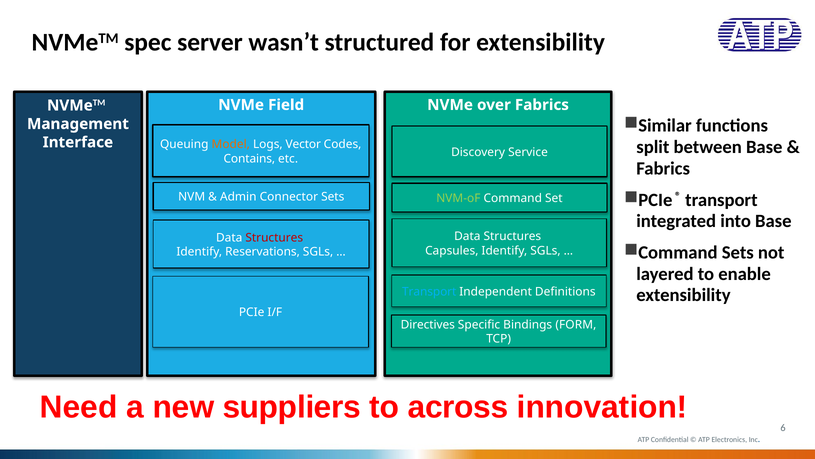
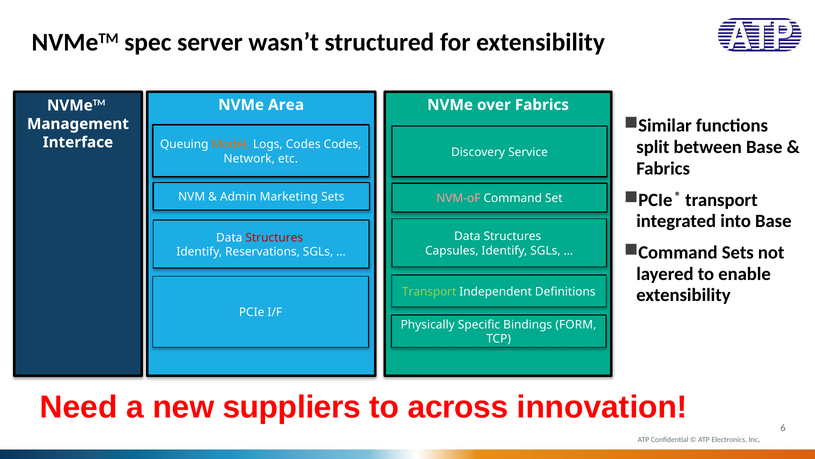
Field: Field -> Area
Logs Vector: Vector -> Codes
Contains: Contains -> Network
Connector: Connector -> Marketing
NVM-oF colour: light green -> pink
Transport at (429, 291) colour: light blue -> light green
Directives: Directives -> Physically
